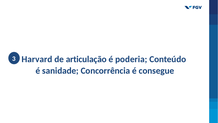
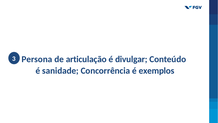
Harvard: Harvard -> Persona
poderia: poderia -> divulgar
consegue: consegue -> exemplos
